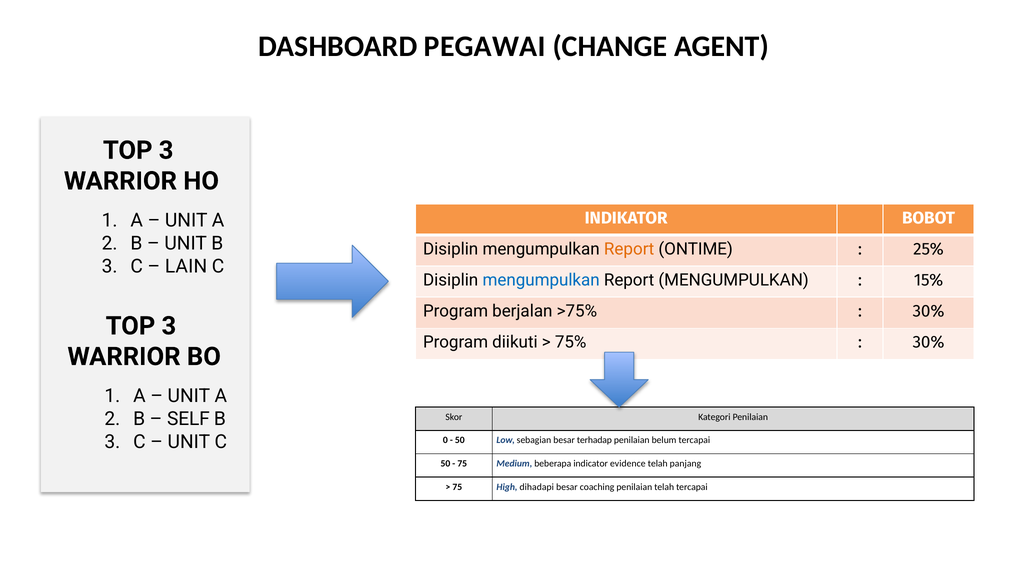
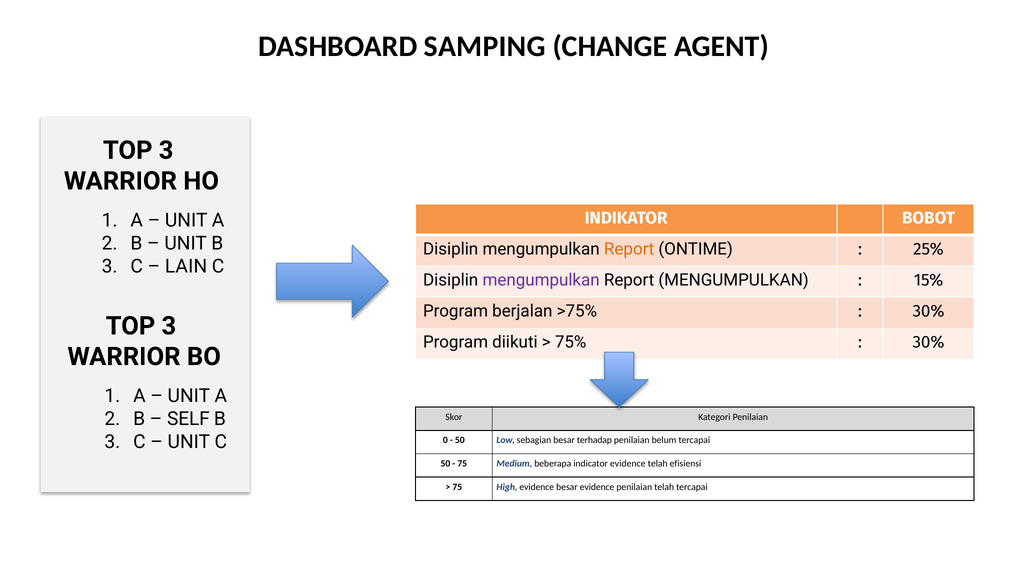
PEGAWAI: PEGAWAI -> SAMPING
mengumpulkan at (541, 280) colour: blue -> purple
panjang: panjang -> efisiensi
High dihadapi: dihadapi -> evidence
besar coaching: coaching -> evidence
